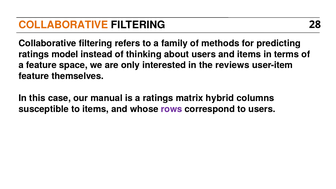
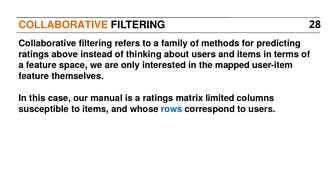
model: model -> above
reviews: reviews -> mapped
hybrid: hybrid -> limited
rows colour: purple -> blue
